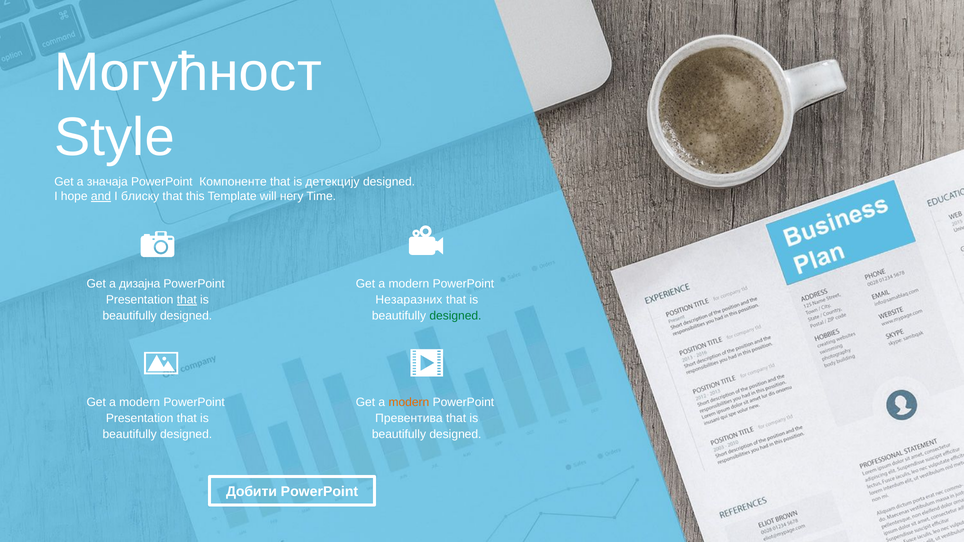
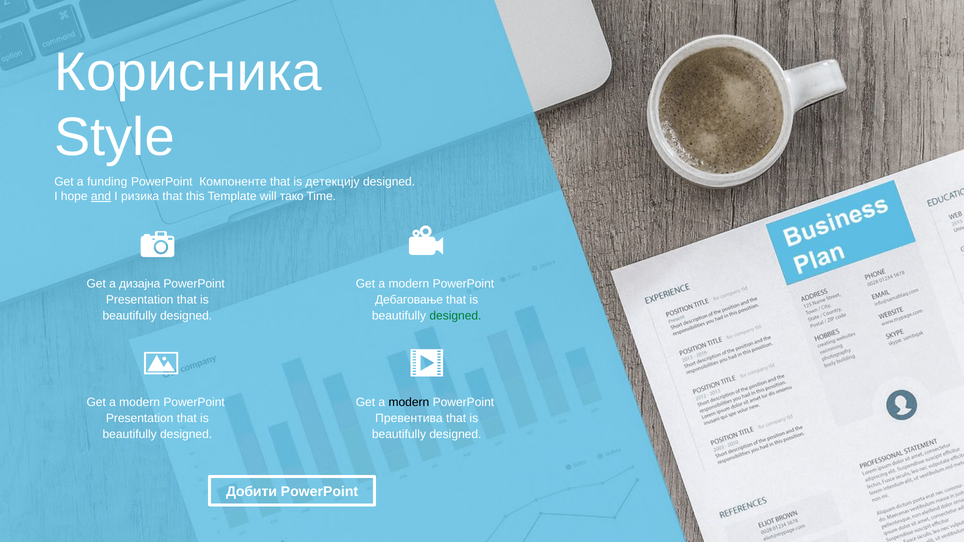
Могућност: Могућност -> Корисника
значаја: значаја -> funding
блиску: блиску -> ризика
негу: негу -> тако
that at (187, 300) underline: present -> none
Незаразних: Незаразних -> Дебаговање
modern at (409, 403) colour: orange -> black
